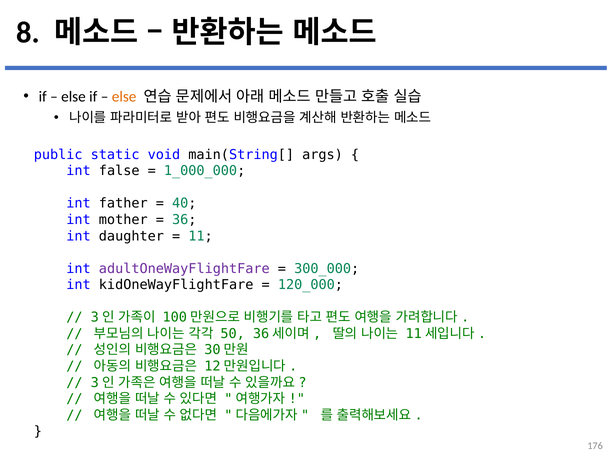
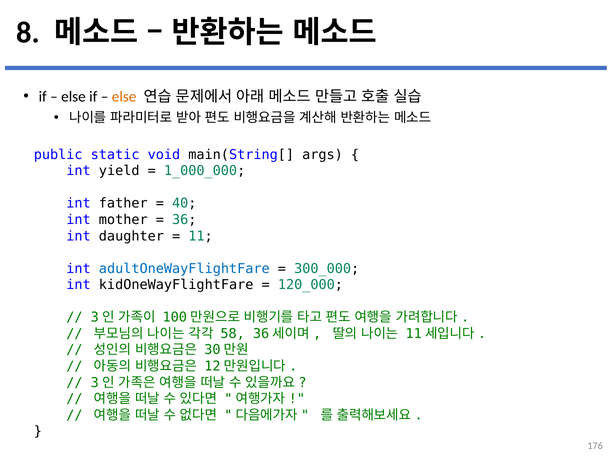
false: false -> yield
adultOneWayFlightFare colour: purple -> blue
50: 50 -> 58
